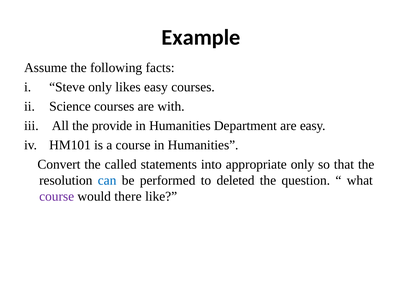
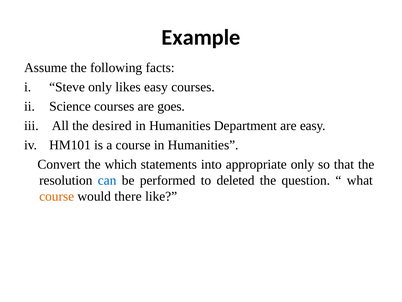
with: with -> goes
provide: provide -> desired
called: called -> which
course at (57, 196) colour: purple -> orange
